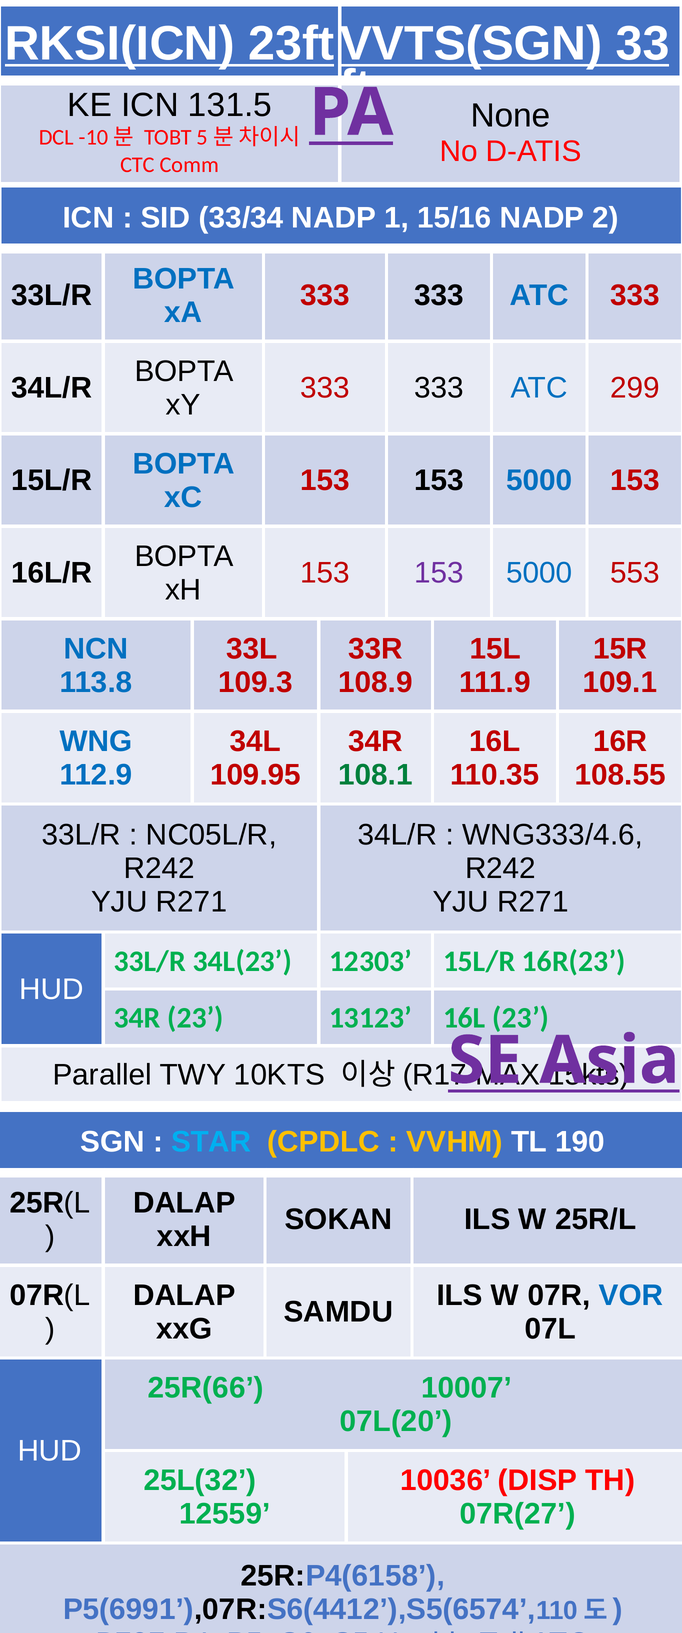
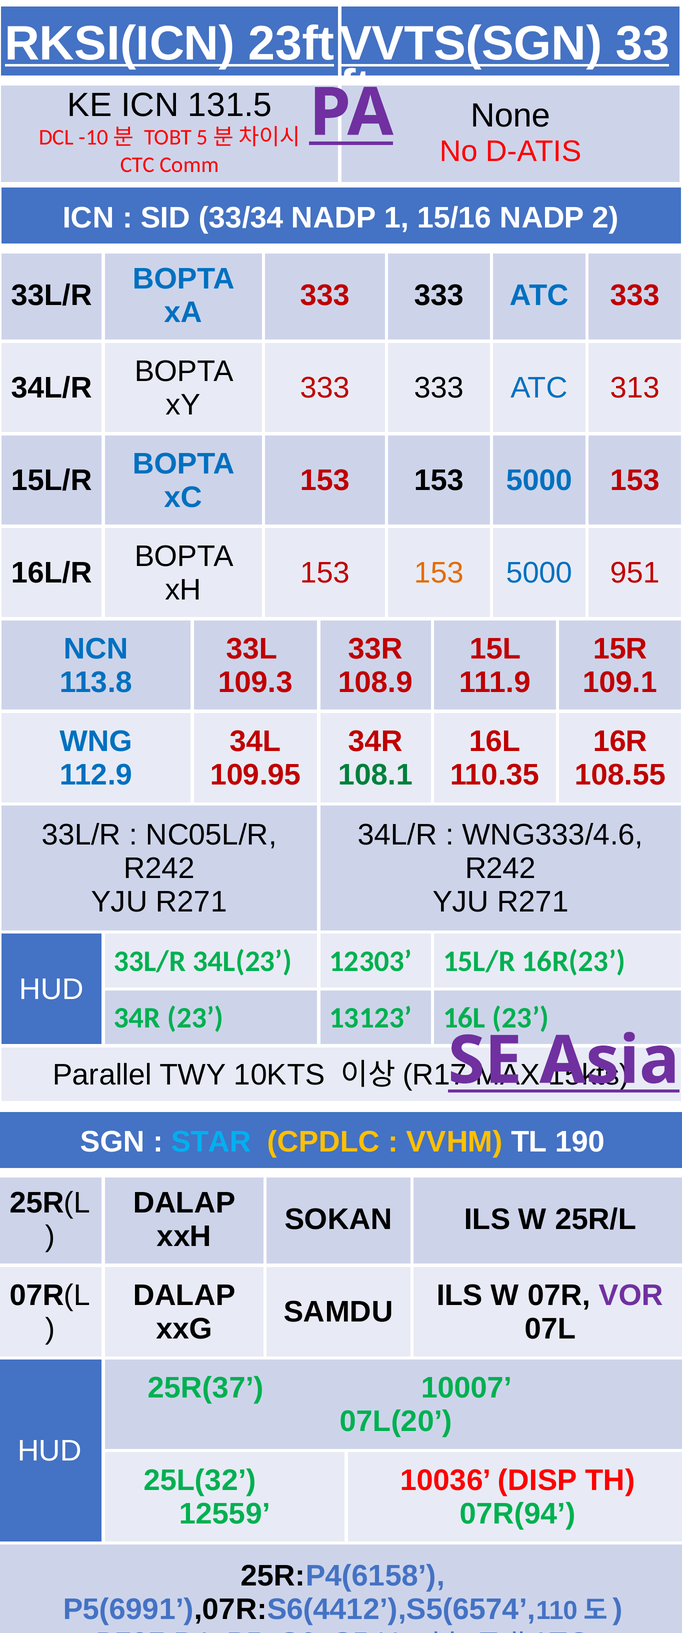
299: 299 -> 313
153 at (439, 573) colour: purple -> orange
553: 553 -> 951
VOR colour: blue -> purple
25R(66: 25R(66 -> 25R(37
07R(27: 07R(27 -> 07R(94
